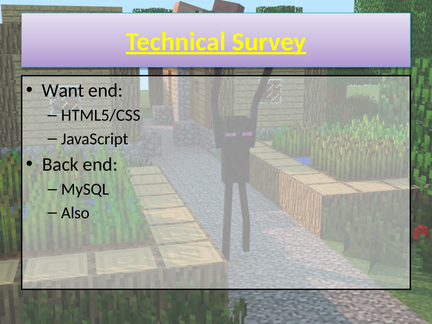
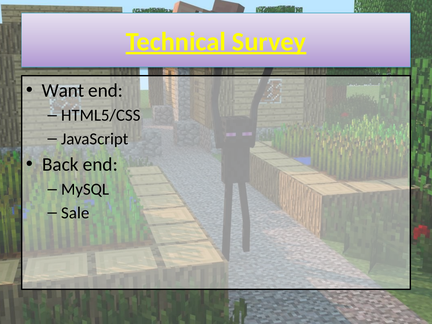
Also: Also -> Sale
